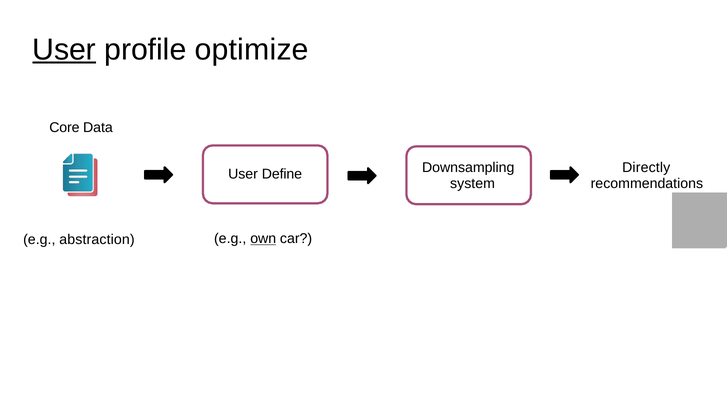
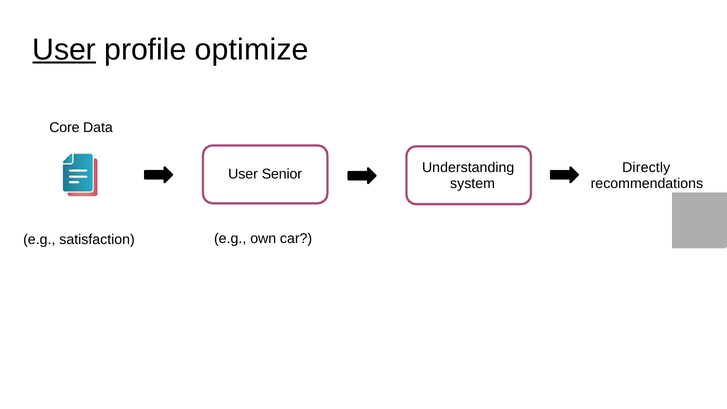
Downsampling: Downsampling -> Understanding
Define: Define -> Senior
abstraction: abstraction -> satisfaction
own underline: present -> none
